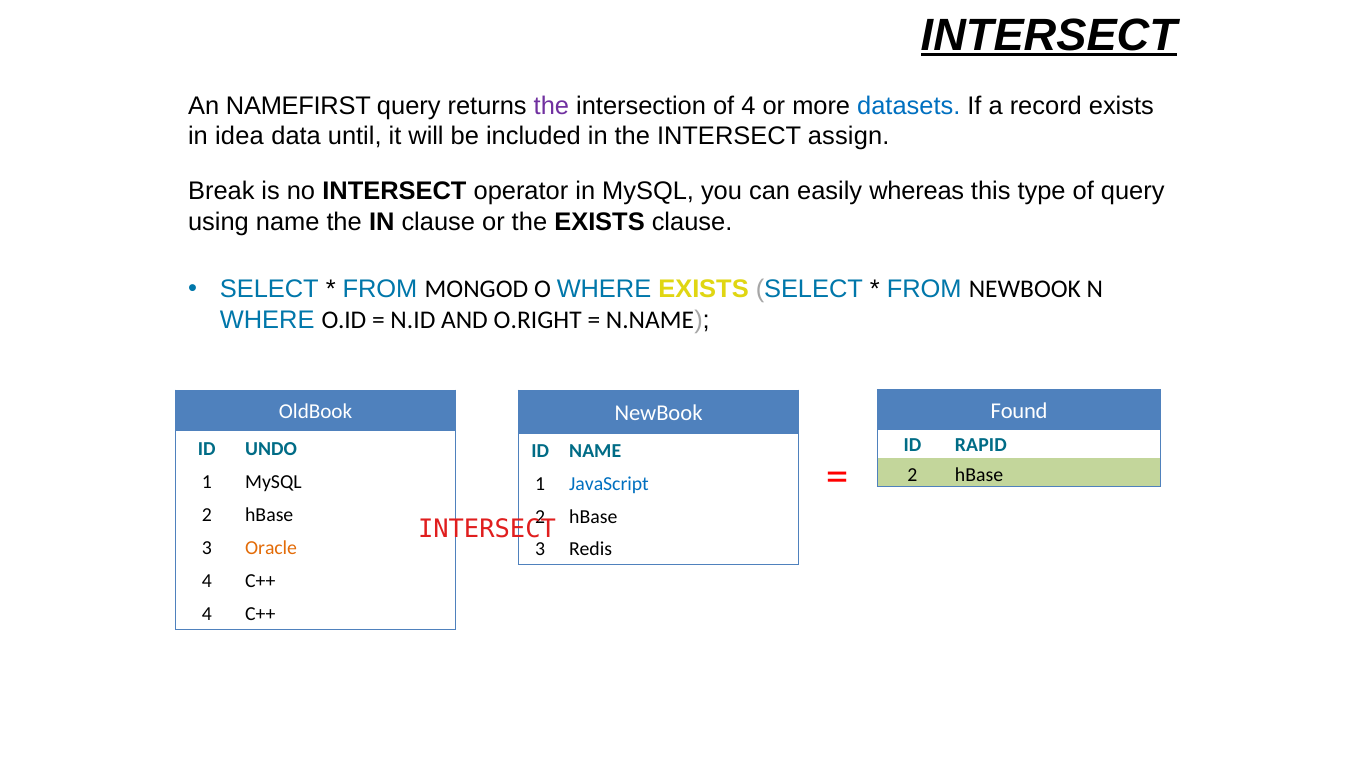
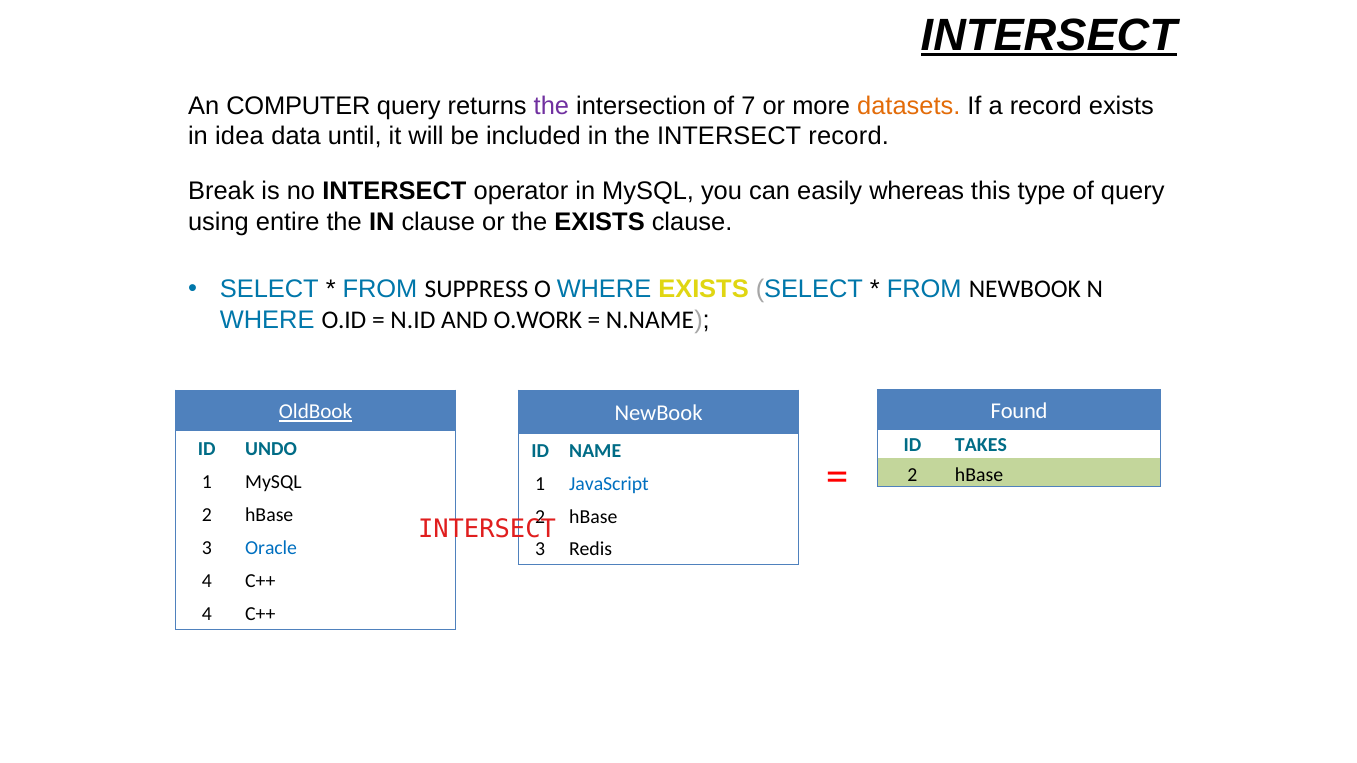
NAMEFIRST: NAMEFIRST -> COMPUTER
of 4: 4 -> 7
datasets colour: blue -> orange
INTERSECT assign: assign -> record
using name: name -> entire
MONGOD: MONGOD -> SUPPRESS
O.RIGHT: O.RIGHT -> O.WORK
OldBook underline: none -> present
RAPID: RAPID -> TAKES
Oracle colour: orange -> blue
